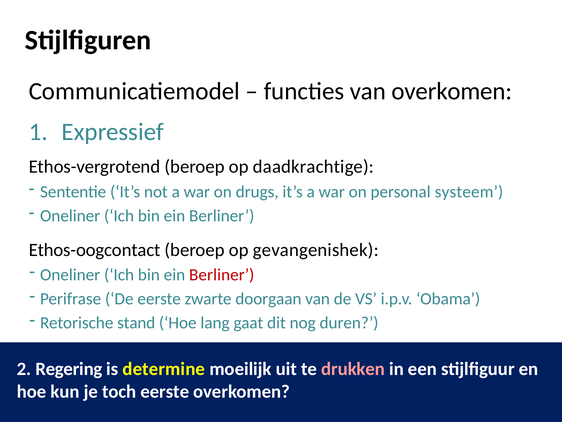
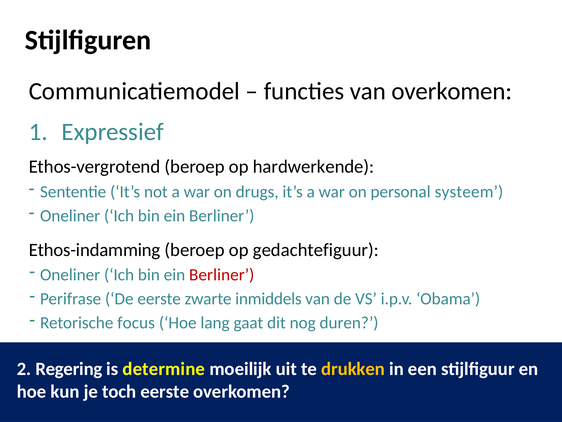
daadkrachtige: daadkrachtige -> hardwerkende
Ethos-oogcontact: Ethos-oogcontact -> Ethos-indamming
gevangenishek: gevangenishek -> gedachtefiguur
doorgaan: doorgaan -> inmiddels
stand: stand -> focus
drukken colour: pink -> yellow
